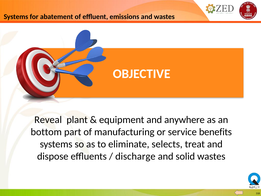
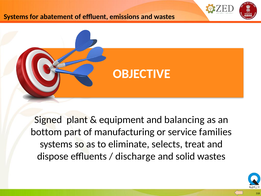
Reveal: Reveal -> Signed
anywhere: anywhere -> balancing
benefits: benefits -> families
